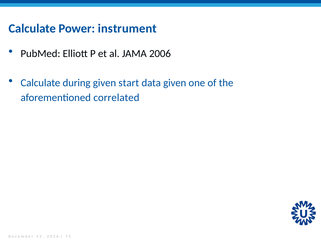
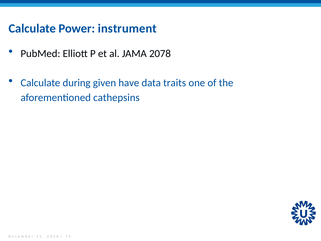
2006: 2006 -> 2078
start: start -> have
data given: given -> traits
correlated: correlated -> cathepsins
